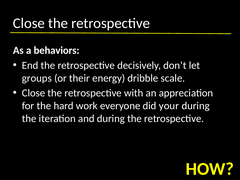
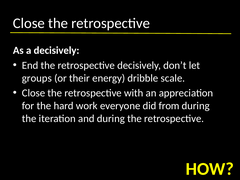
a behaviors: behaviors -> decisively
your: your -> from
